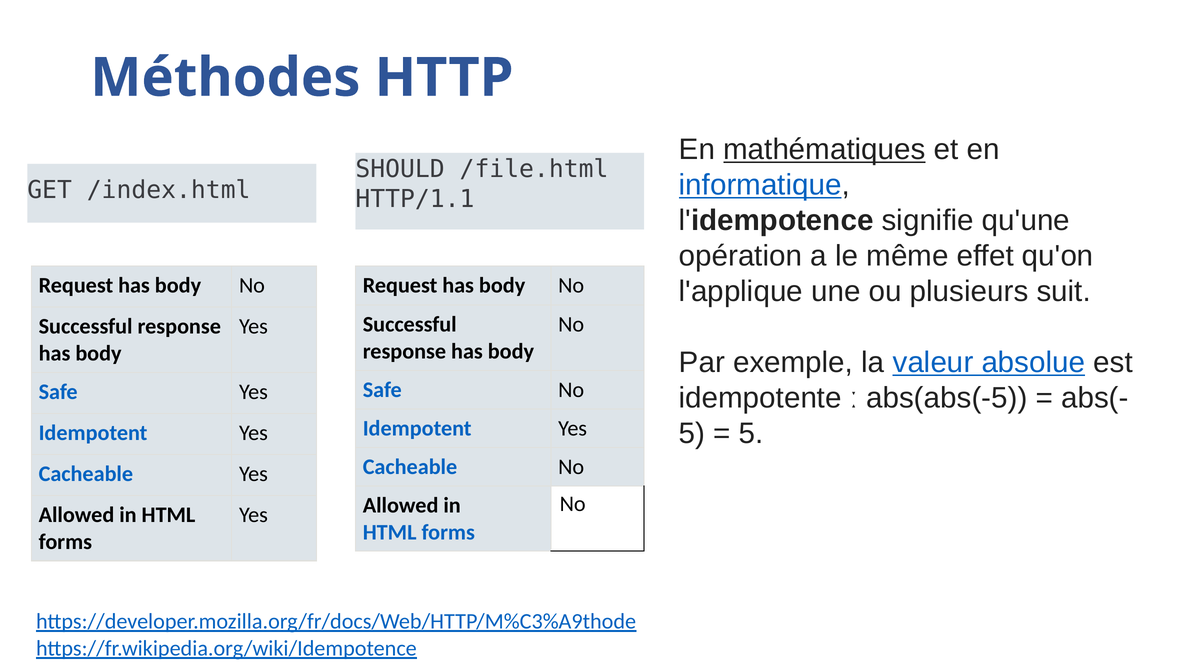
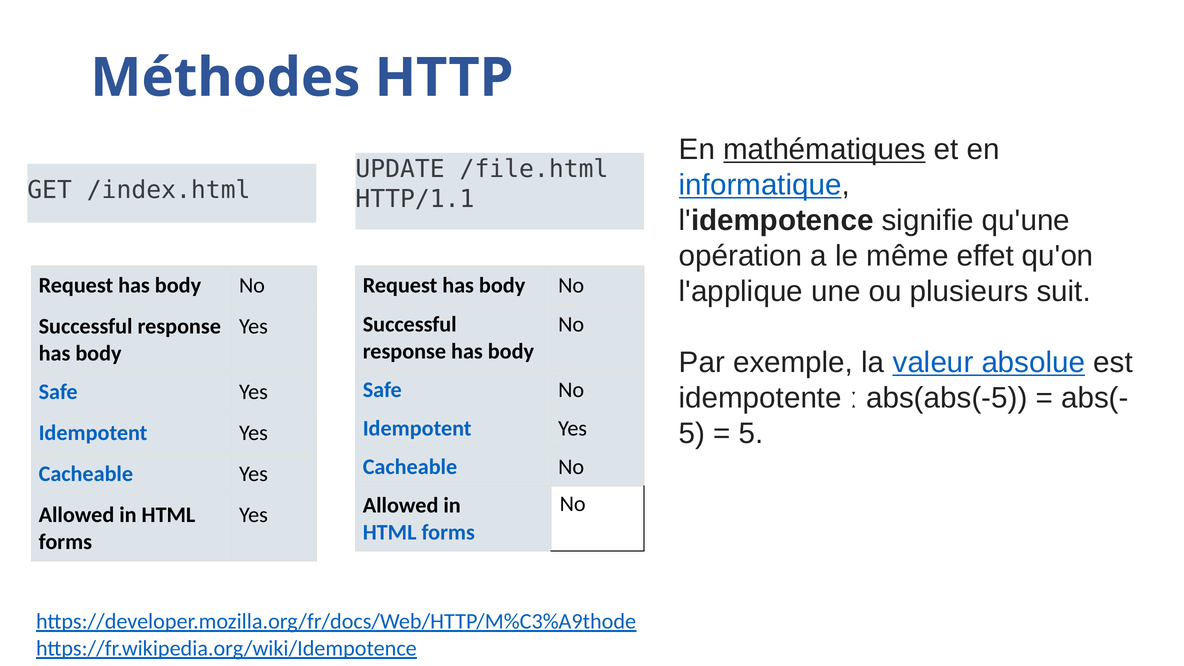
SHOULD: SHOULD -> UPDATE
